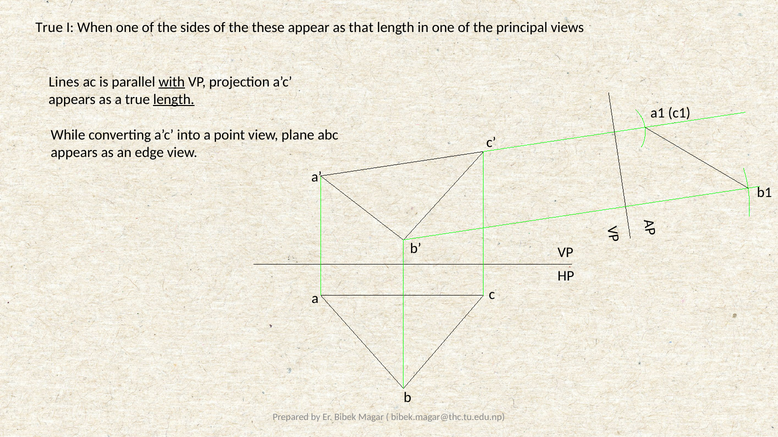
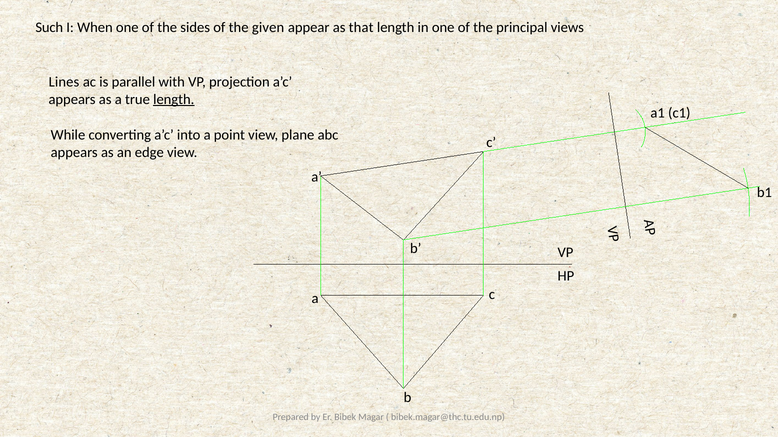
True at (49, 27): True -> Such
these: these -> given
with underline: present -> none
